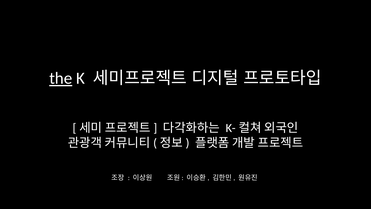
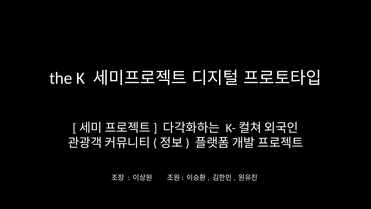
the underline: present -> none
